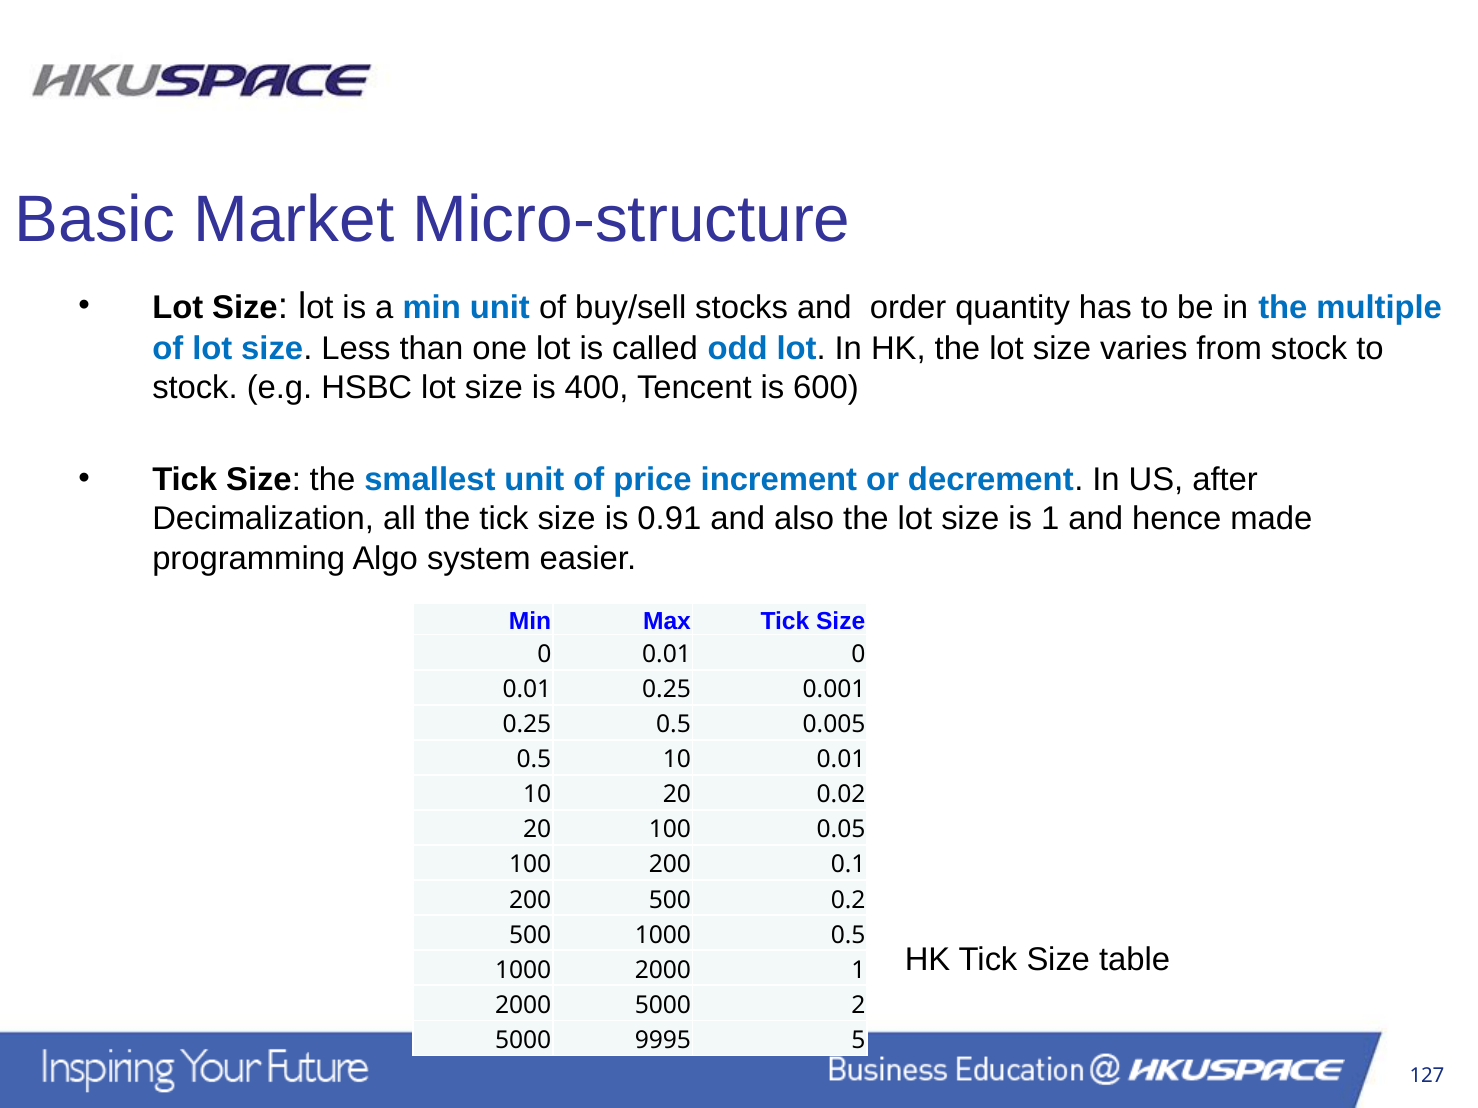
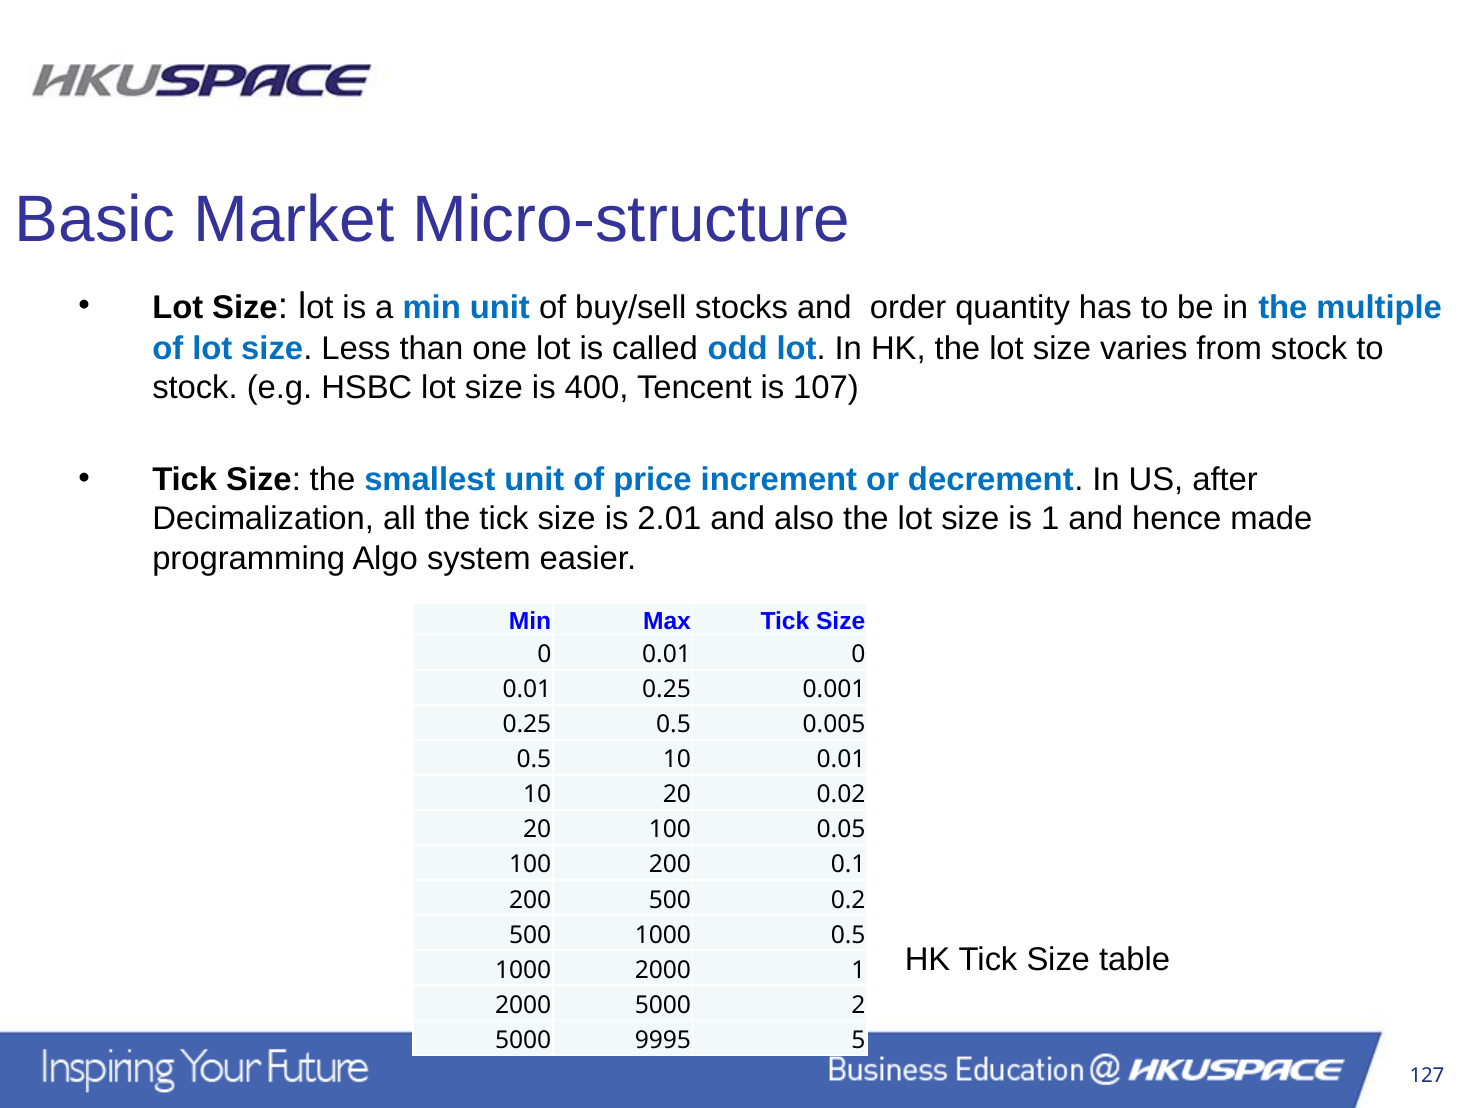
600: 600 -> 107
0.91: 0.91 -> 2.01
